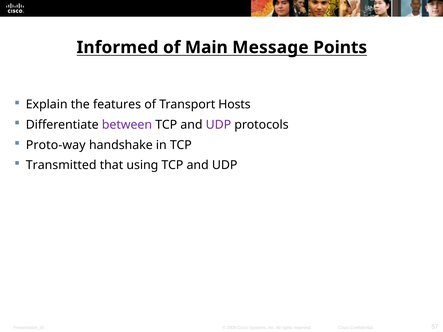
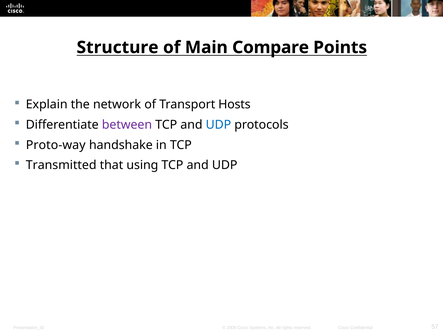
Informed: Informed -> Structure
Message: Message -> Compare
features: features -> network
UDP at (218, 125) colour: purple -> blue
